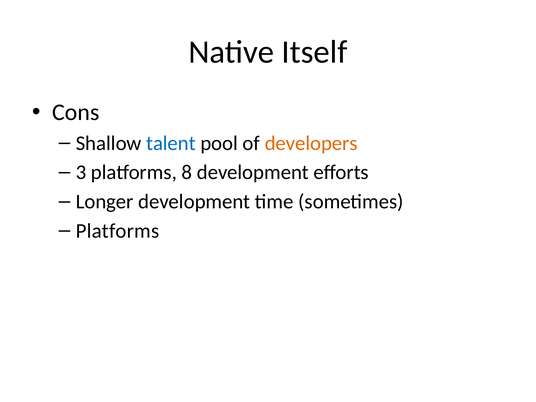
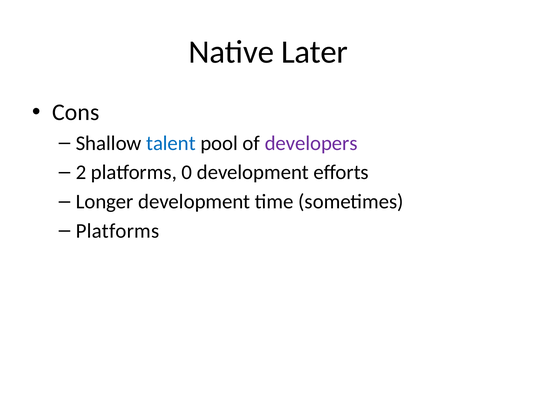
Itself: Itself -> Later
developers colour: orange -> purple
3: 3 -> 2
8: 8 -> 0
